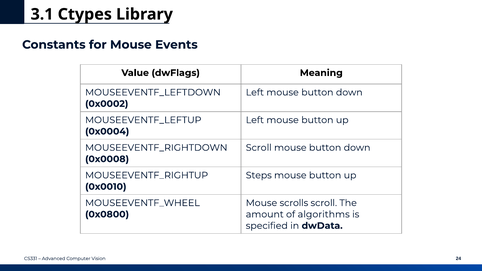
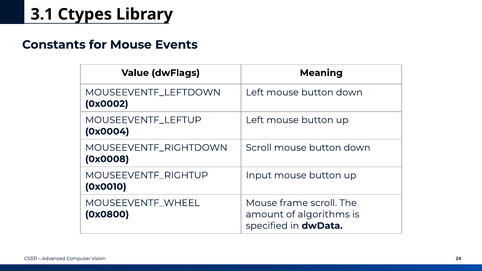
Steps: Steps -> Input
scrolls: scrolls -> frame
